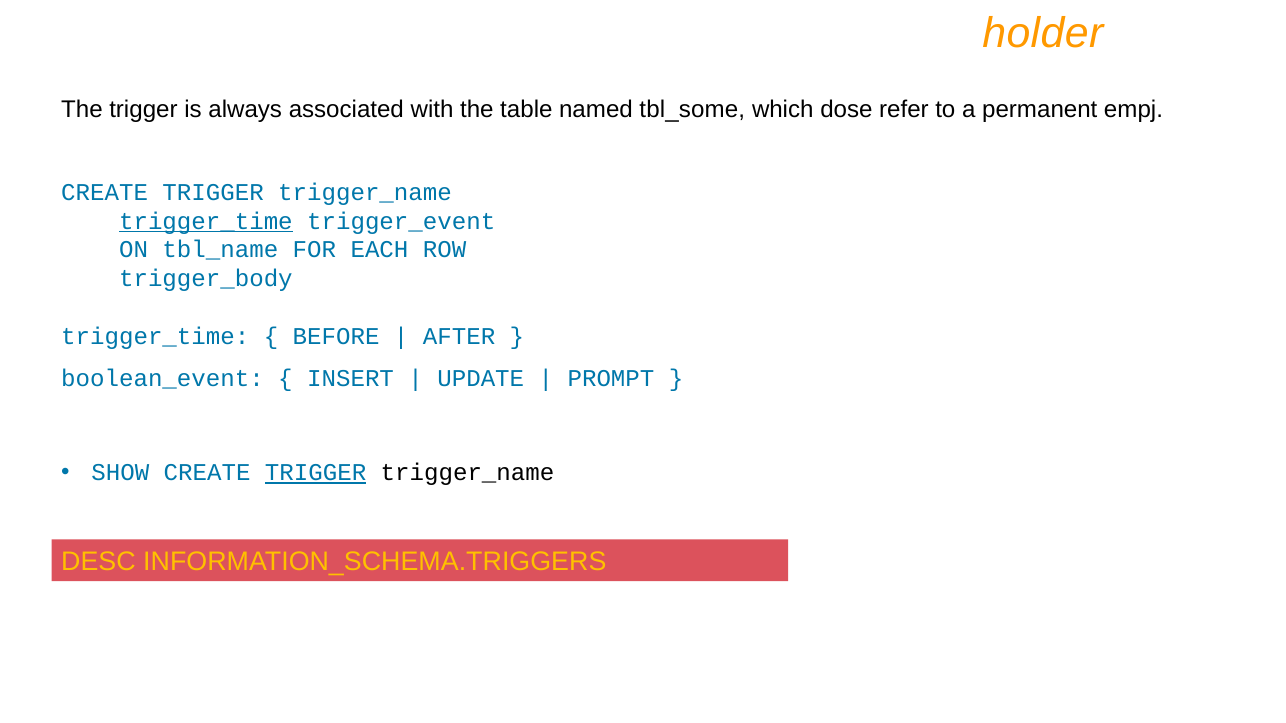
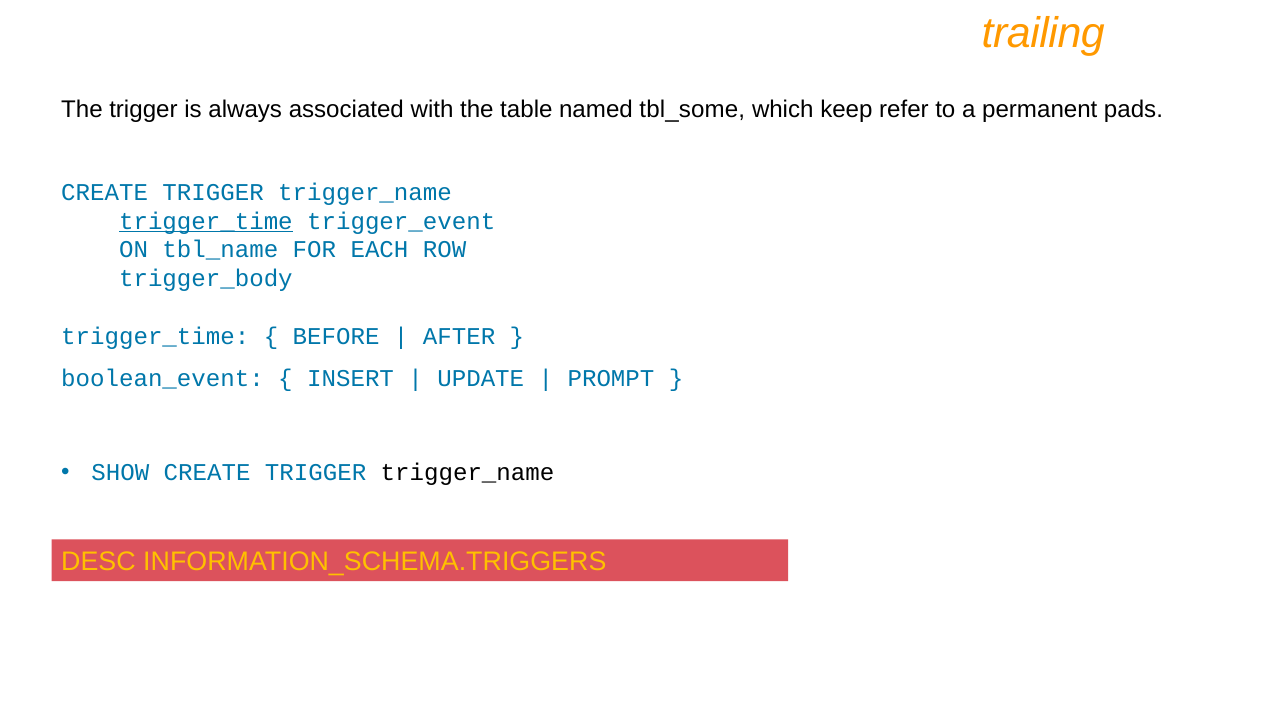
holder: holder -> trailing
dose: dose -> keep
empj: empj -> pads
TRIGGER at (316, 473) underline: present -> none
